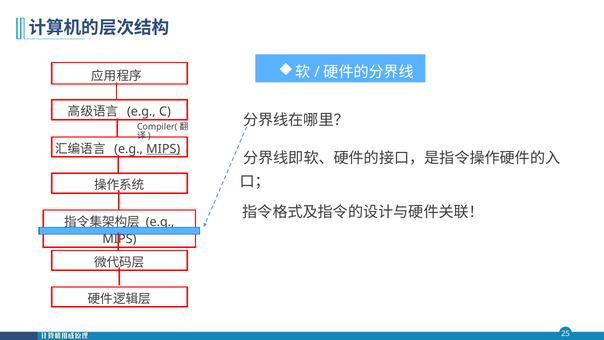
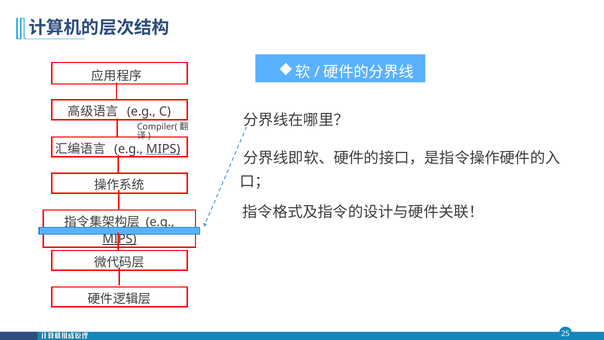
MIPS at (119, 239) underline: none -> present
